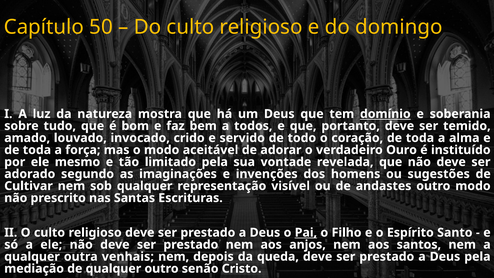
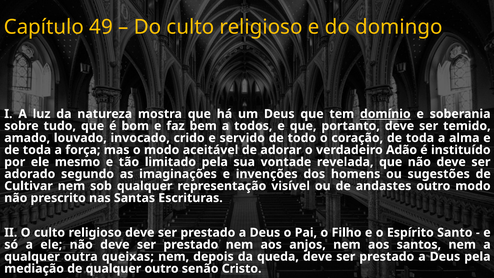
50: 50 -> 49
Ouro: Ouro -> Adão
Pai underline: present -> none
venhais: venhais -> queixas
